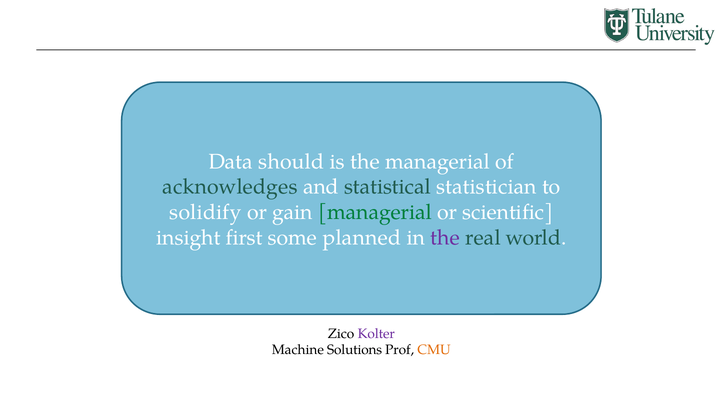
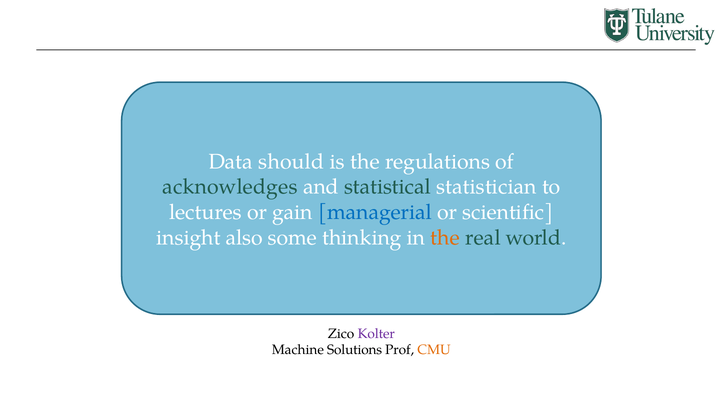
the managerial: managerial -> regulations
solidify: solidify -> lectures
managerial at (375, 213) colour: green -> blue
first: first -> also
planned: planned -> thinking
the at (445, 238) colour: purple -> orange
